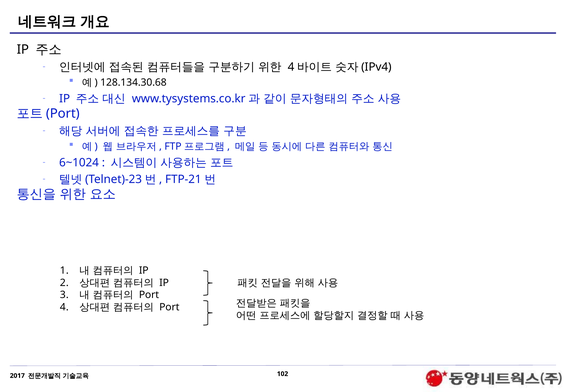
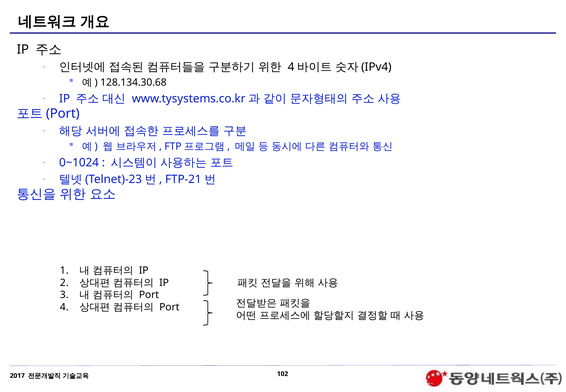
6~1024: 6~1024 -> 0~1024
